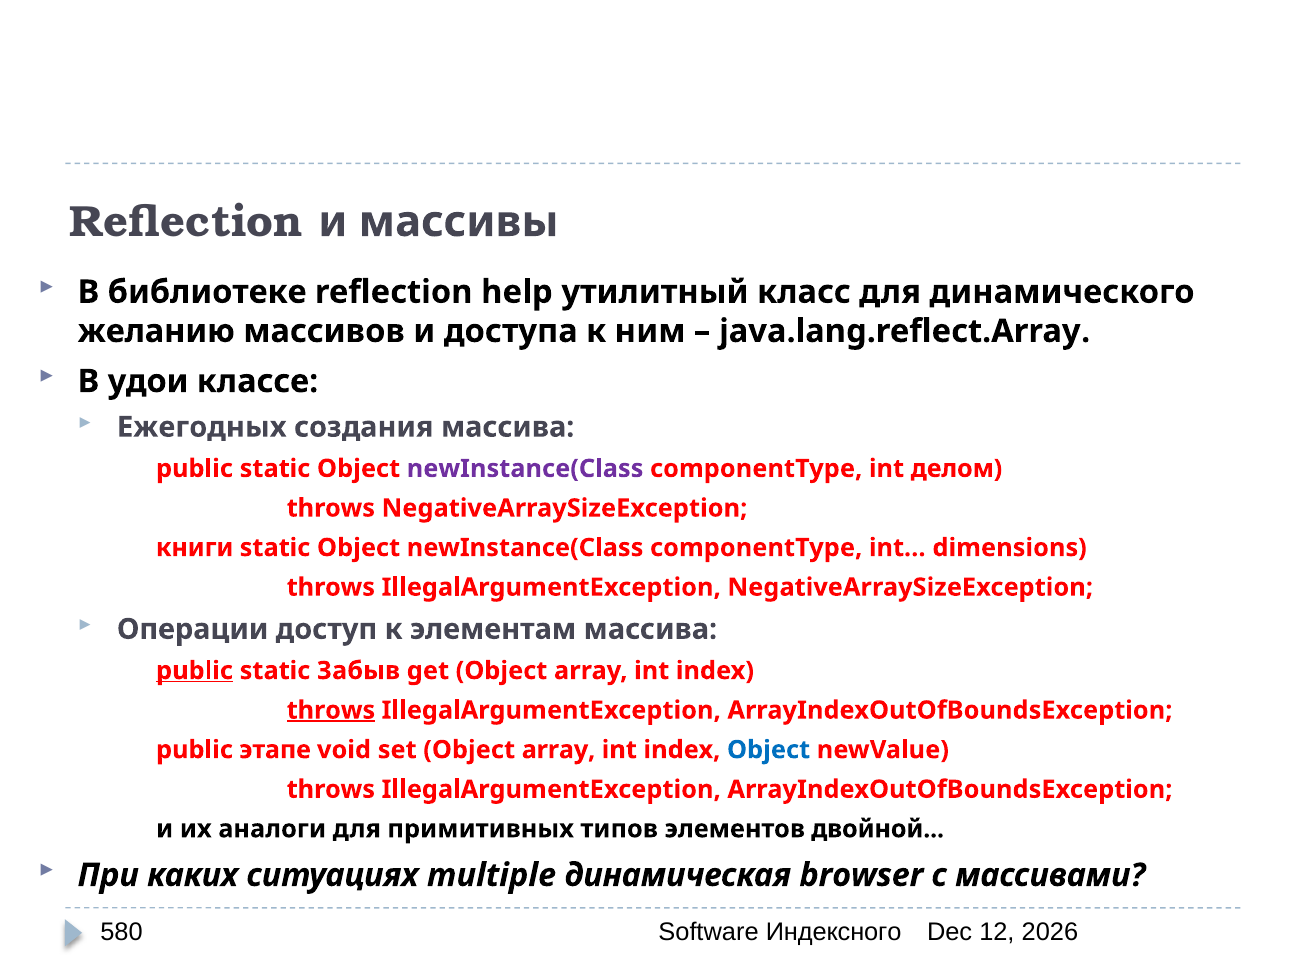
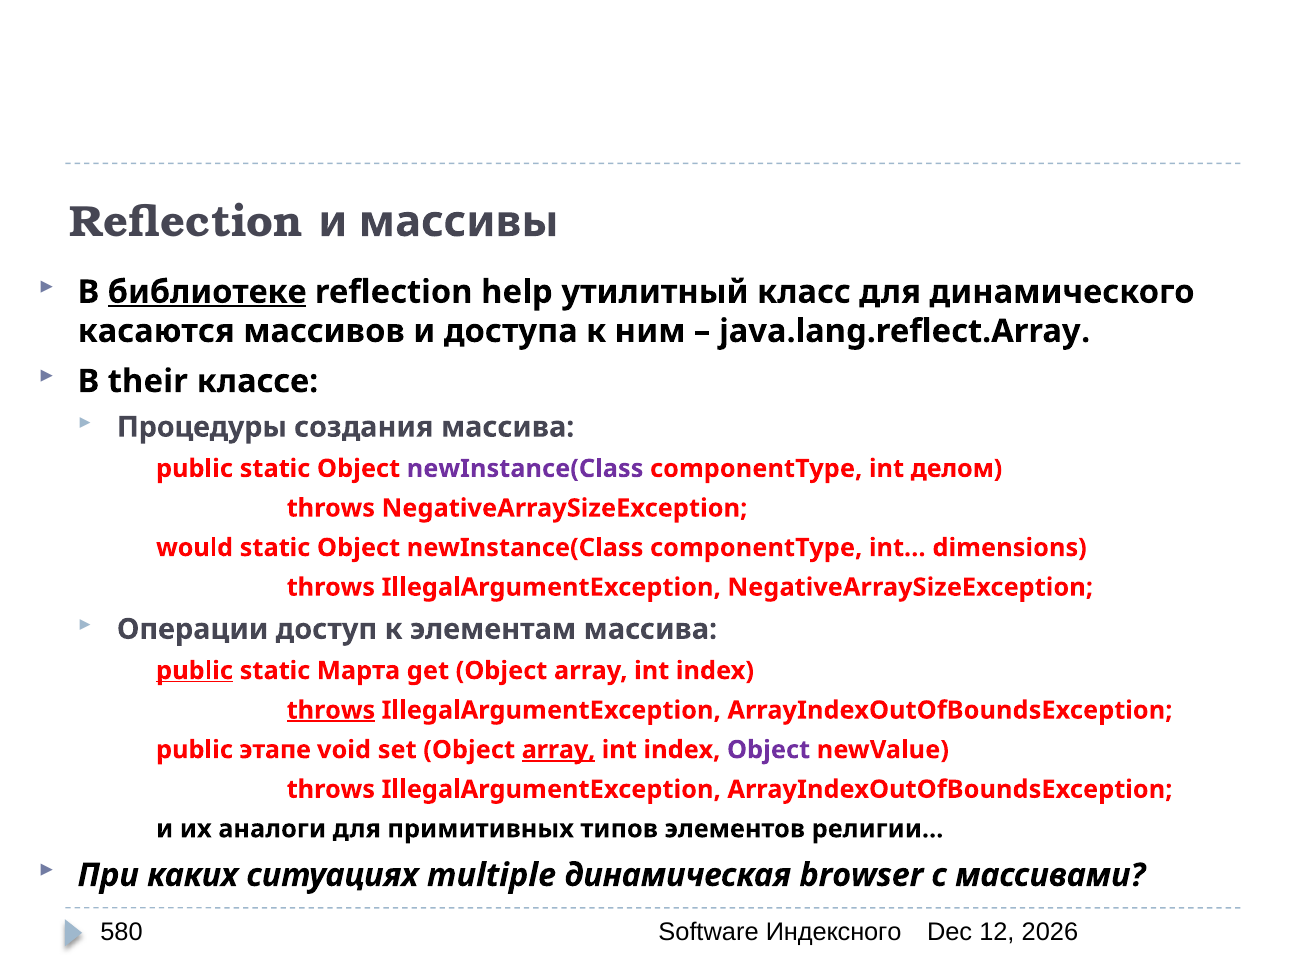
библиотеке underline: none -> present
желанию: желанию -> касаются
удои: удои -> their
Ежегодных: Ежегодных -> Процедуры
книги: книги -> would
Забыв: Забыв -> Марта
array at (558, 749) underline: none -> present
Object at (769, 749) colour: blue -> purple
двойной: двойной -> религии
